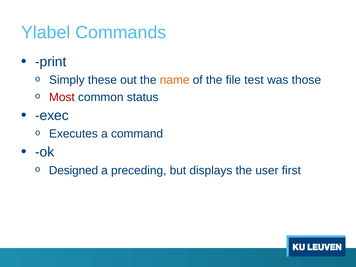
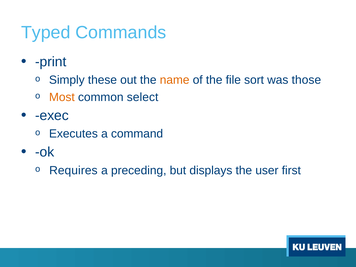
Ylabel: Ylabel -> Typed
test: test -> sort
Most colour: red -> orange
status: status -> select
Designed: Designed -> Requires
